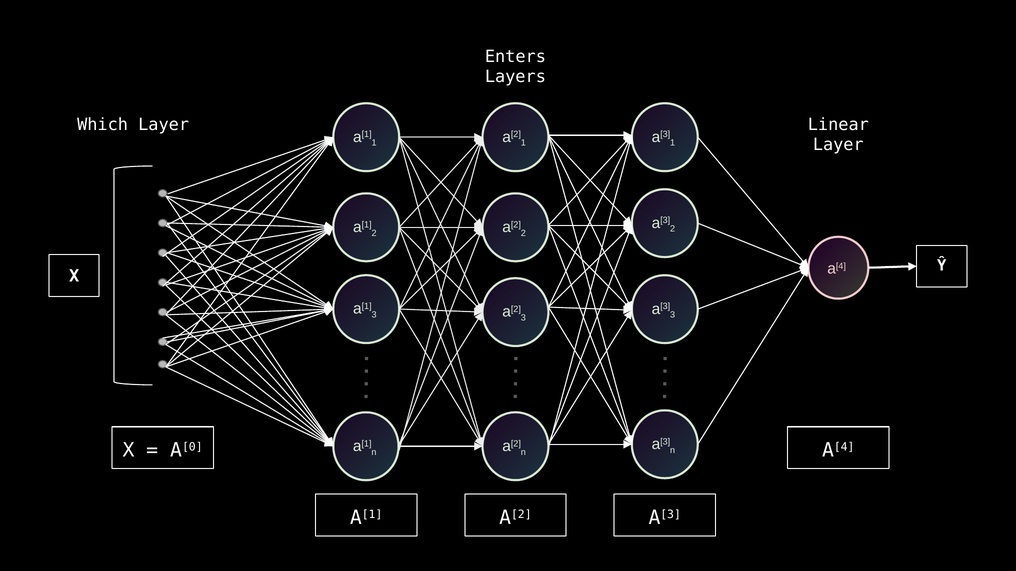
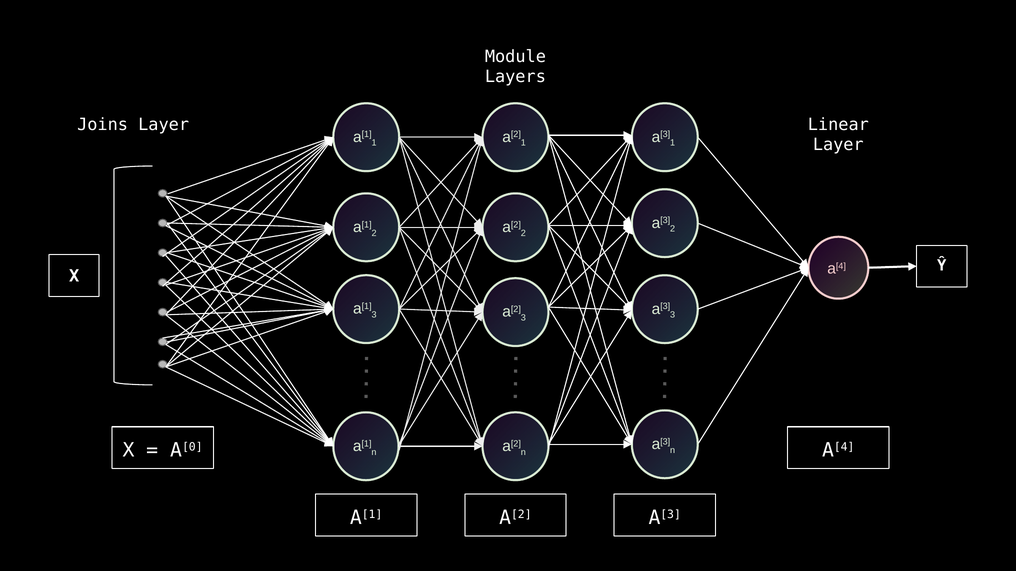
Enters: Enters -> Module
Which: Which -> Joins
